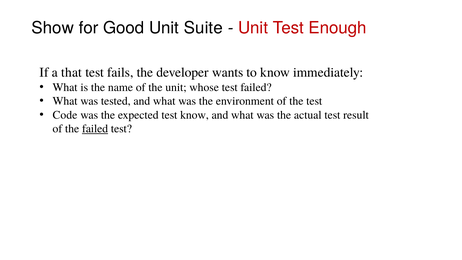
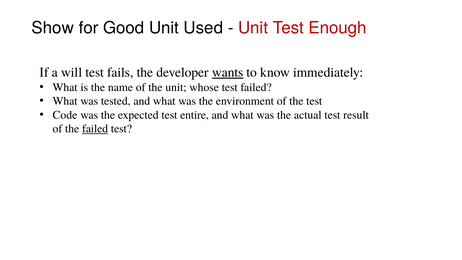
Suite: Suite -> Used
that: that -> will
wants underline: none -> present
test know: know -> entire
